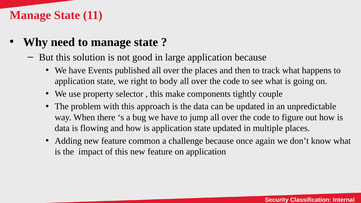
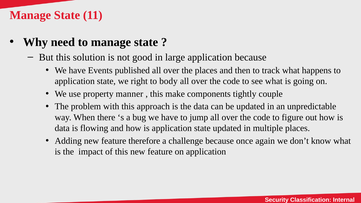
selector: selector -> manner
common: common -> therefore
